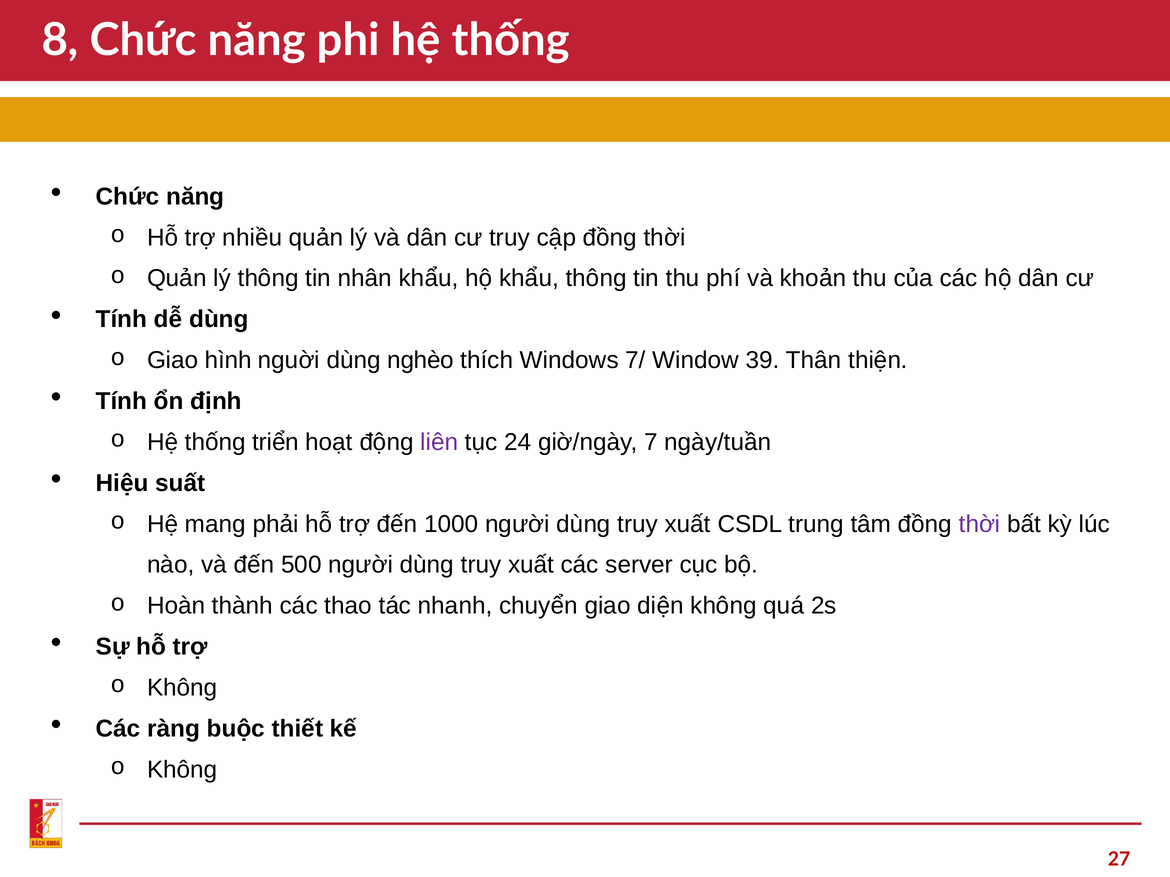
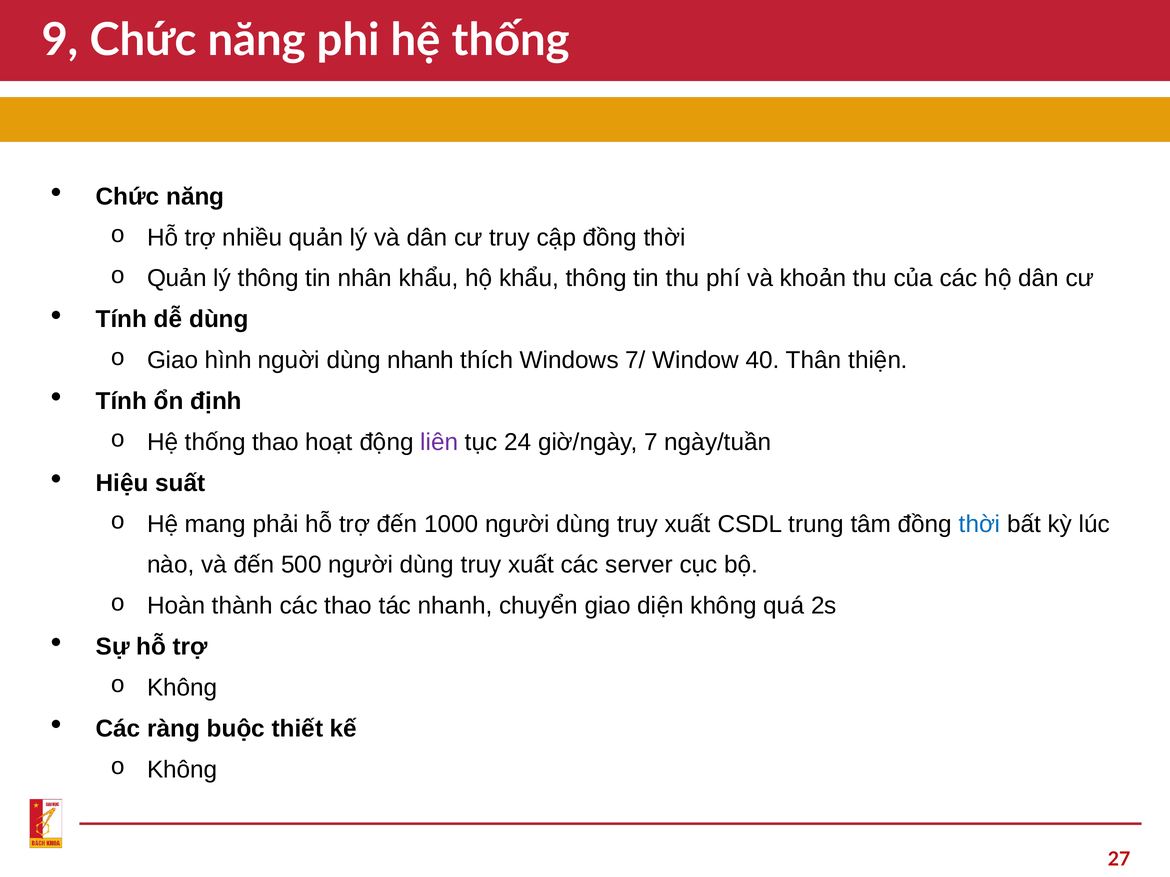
8: 8 -> 9
dùng nghèo: nghèo -> nhanh
39: 39 -> 40
thống triển: triển -> thao
thời at (980, 524) colour: purple -> blue
